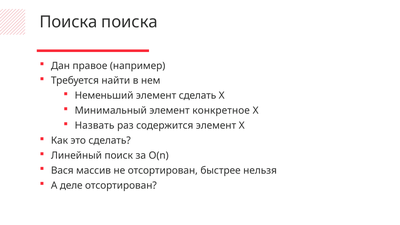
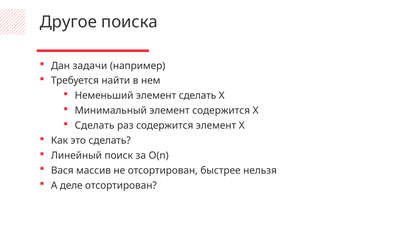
Поиска at (68, 22): Поиска -> Другое
правое: правое -> задачи
элемент конкретное: конкретное -> содержится
Назвать at (95, 126): Назвать -> Сделать
